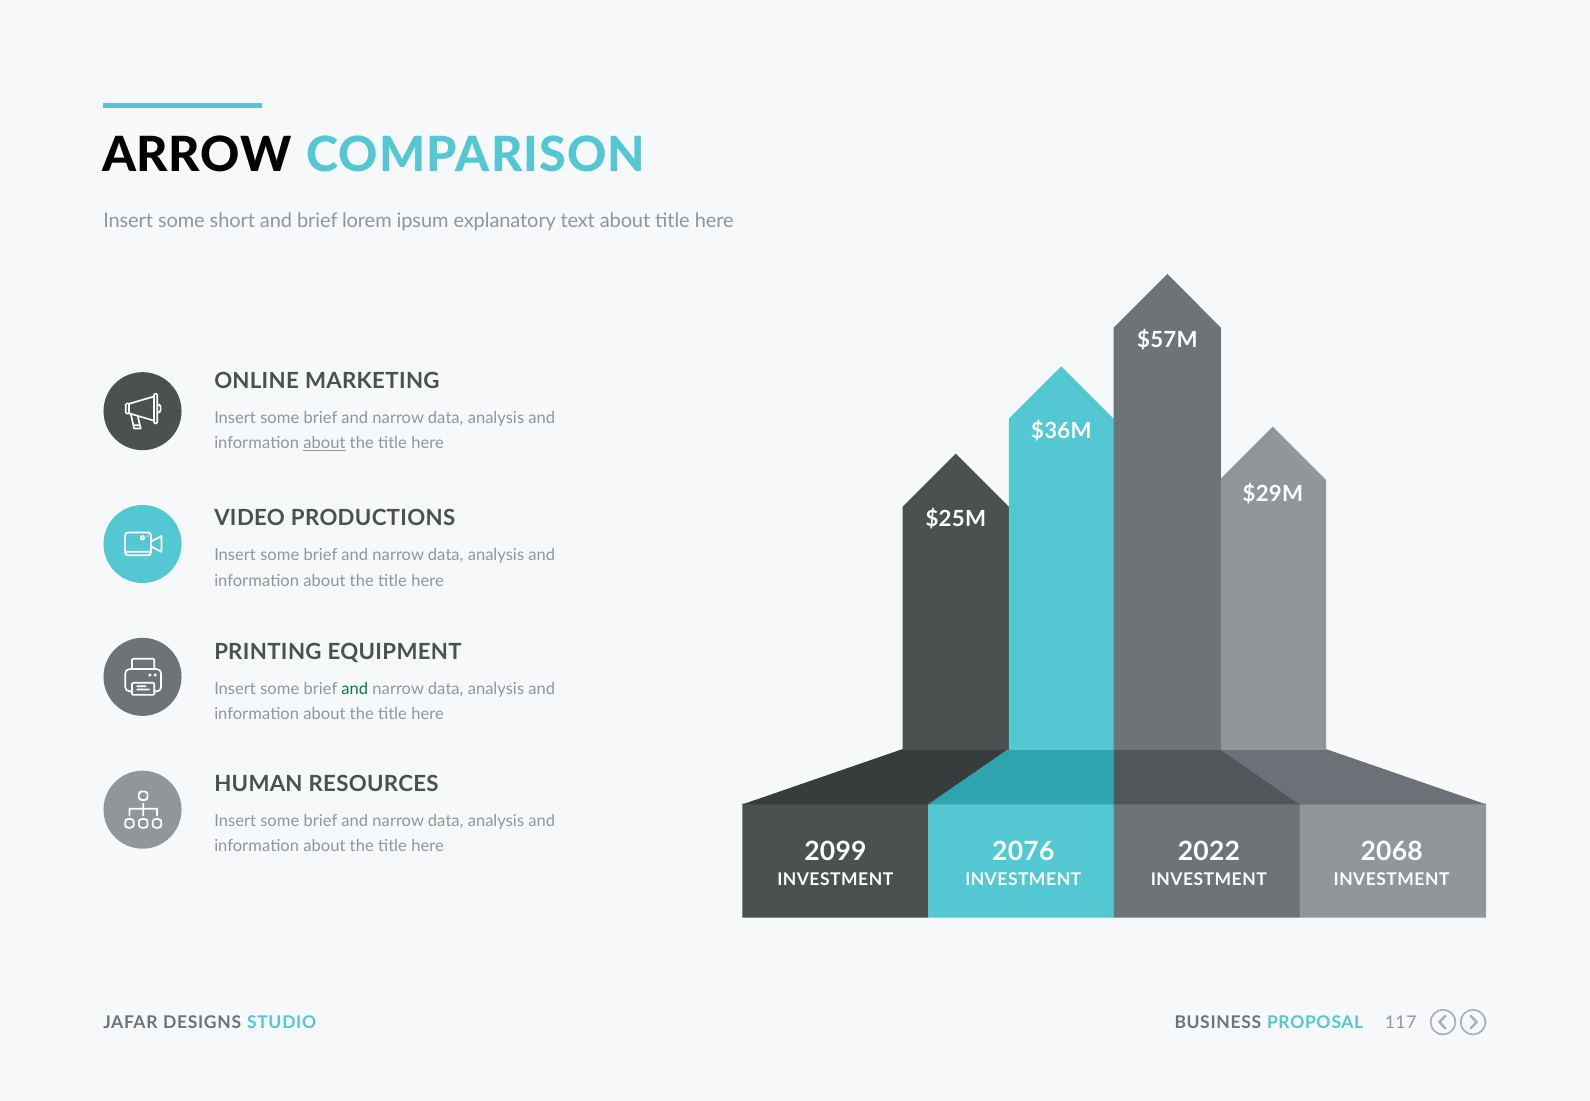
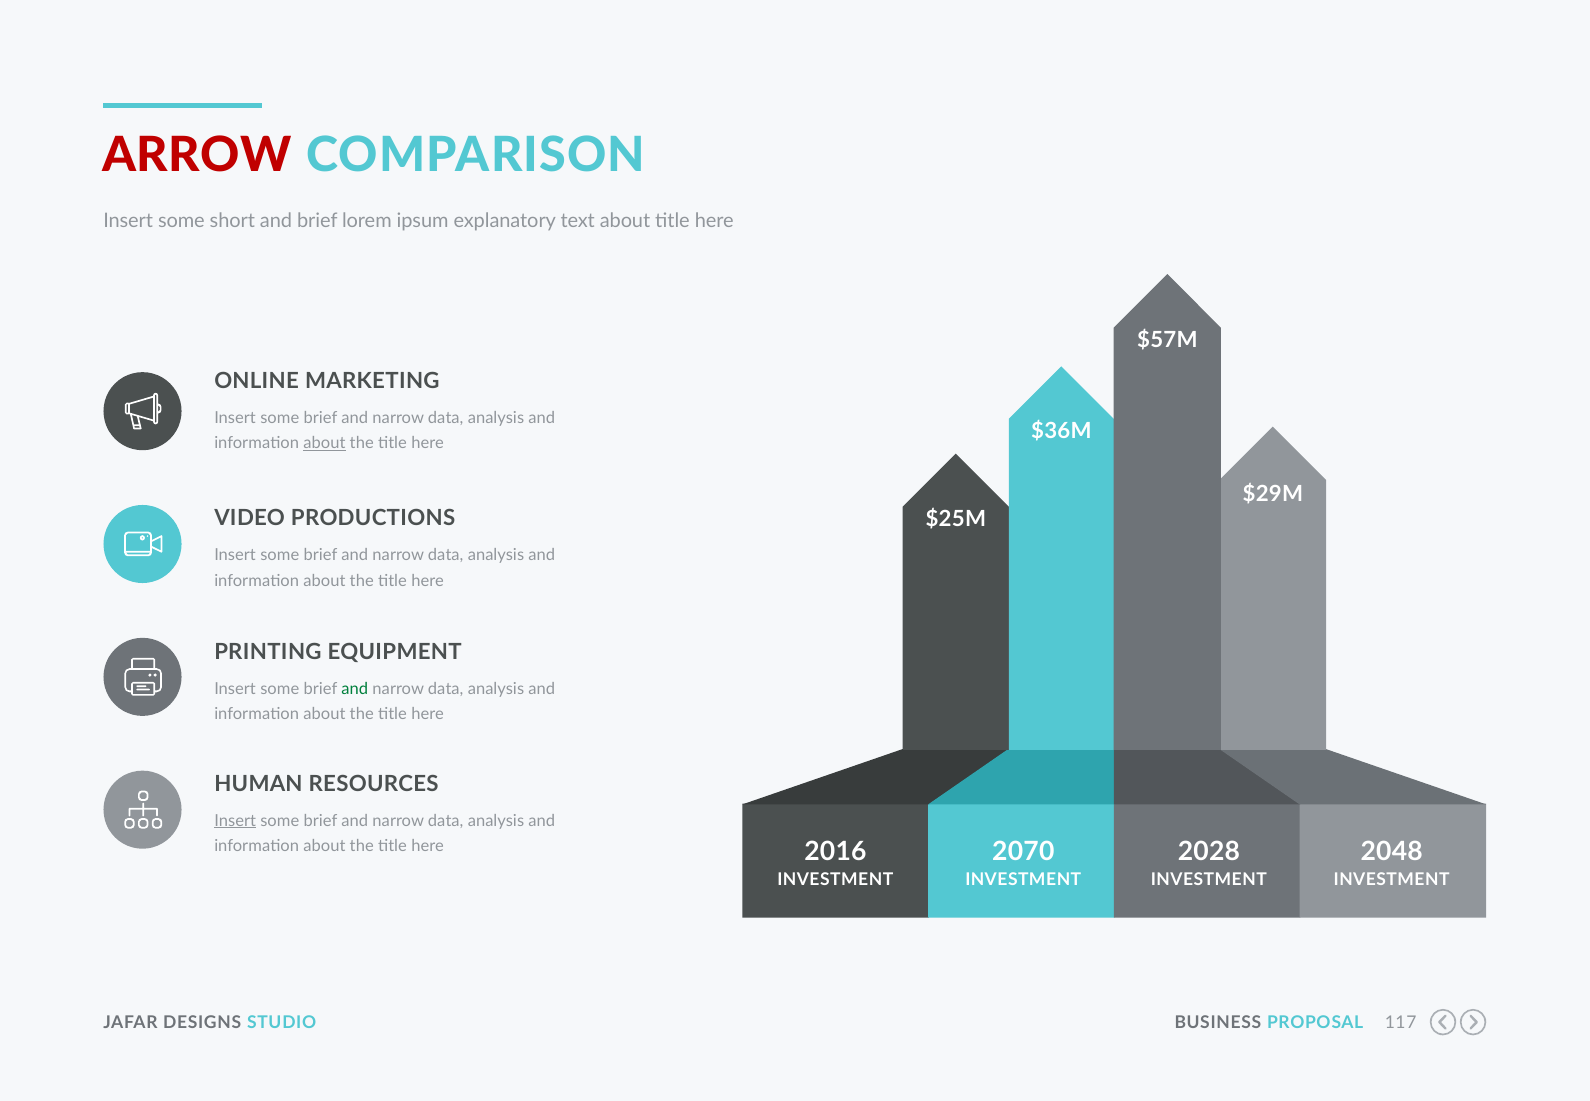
ARROW colour: black -> red
Insert at (235, 820) underline: none -> present
2099: 2099 -> 2016
2076: 2076 -> 2070
2022: 2022 -> 2028
2068: 2068 -> 2048
